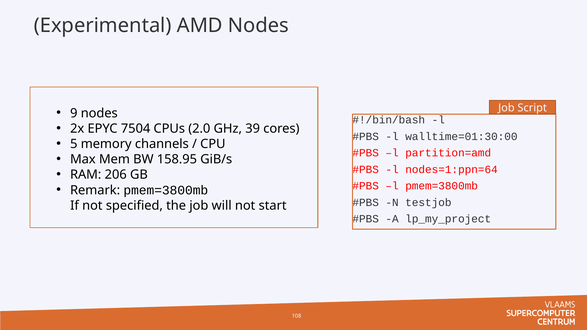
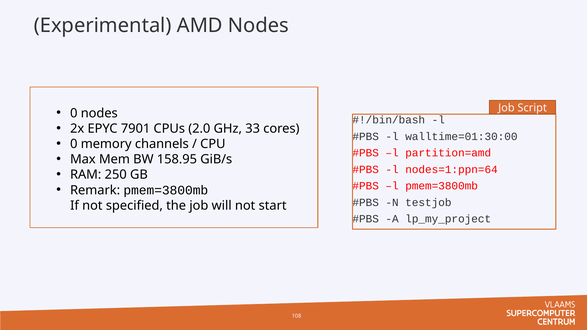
9 at (74, 113): 9 -> 0
7504: 7504 -> 7901
39: 39 -> 33
5 at (74, 144): 5 -> 0
206: 206 -> 250
